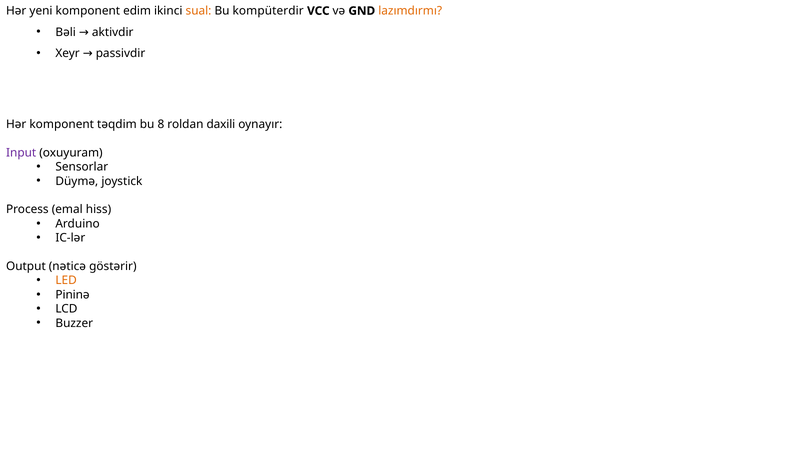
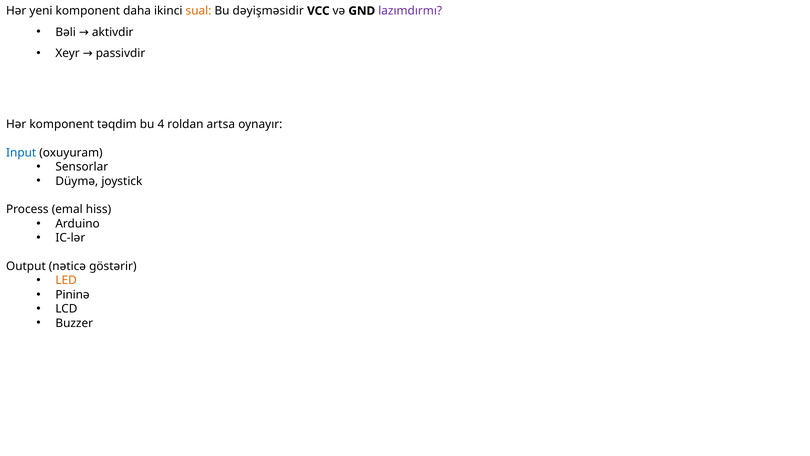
edim: edim -> daha
kompüterdir: kompüterdir -> dəyişməsidir
lazımdırmı colour: orange -> purple
8: 8 -> 4
daxili: daxili -> artsa
Input colour: purple -> blue
